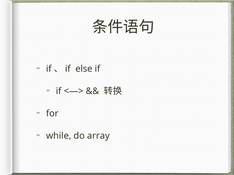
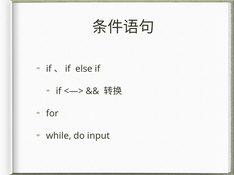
array: array -> input
